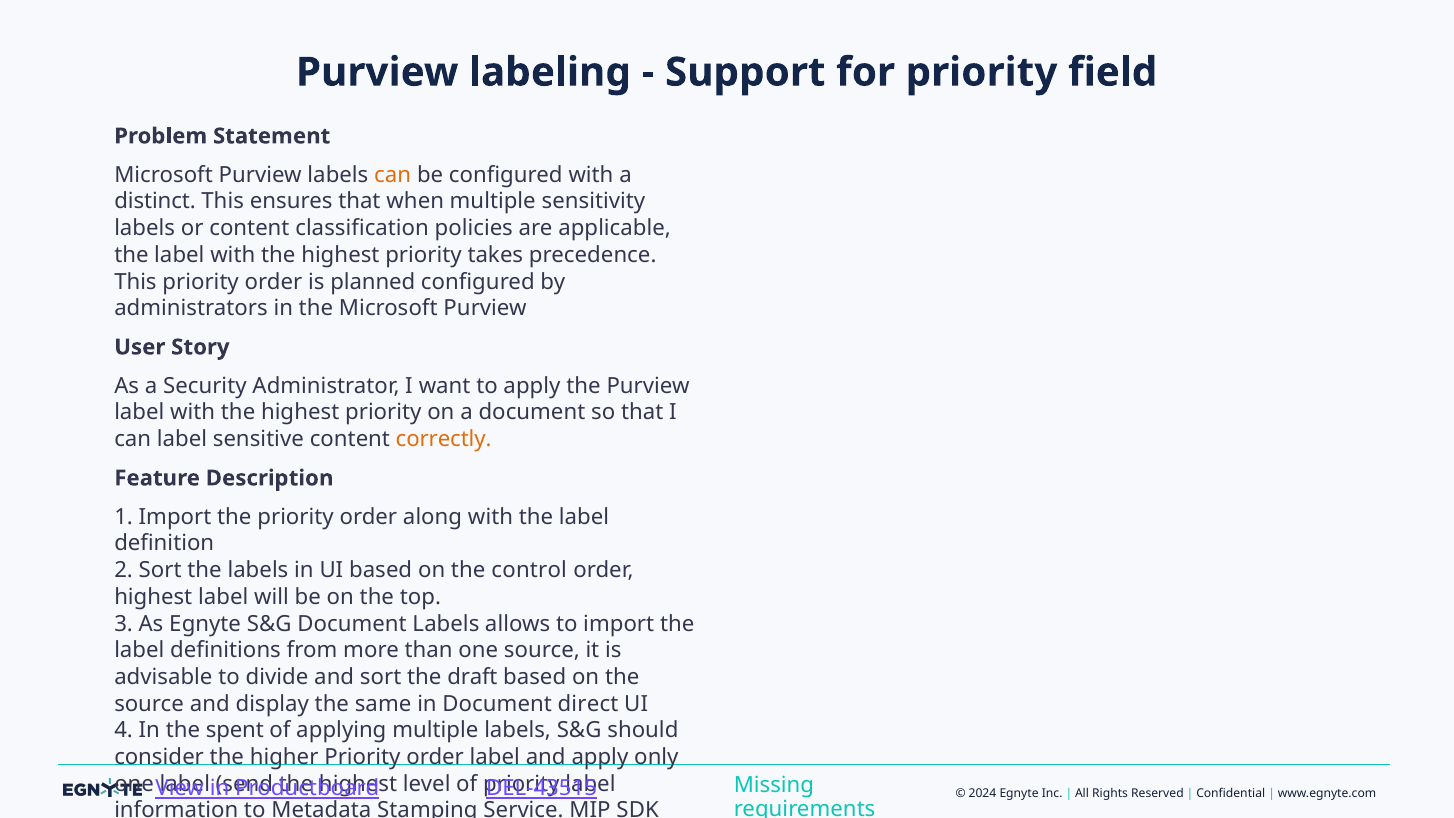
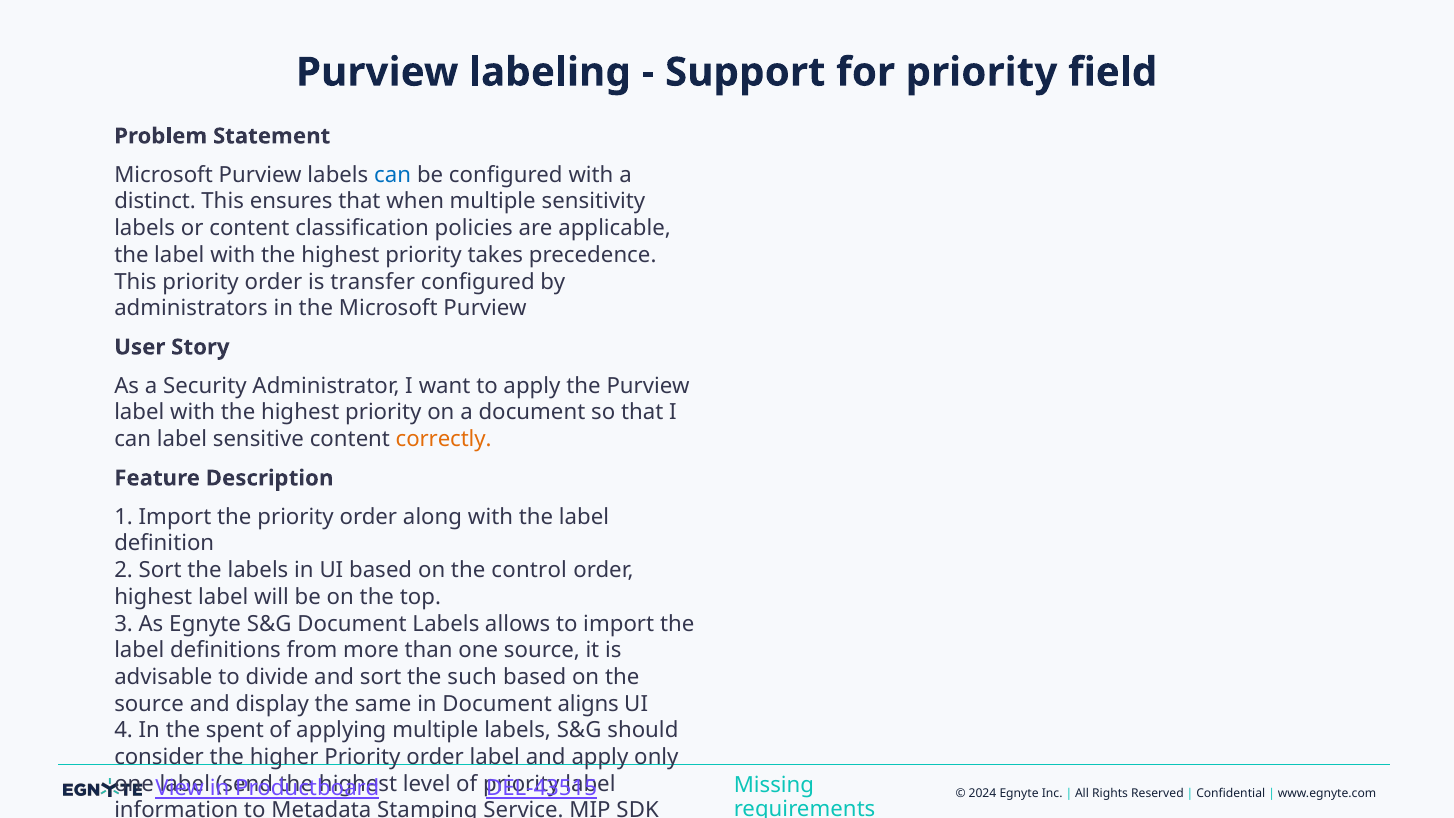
can at (393, 175) colour: orange -> blue
planned: planned -> transfer
draft: draft -> such
direct: direct -> aligns
